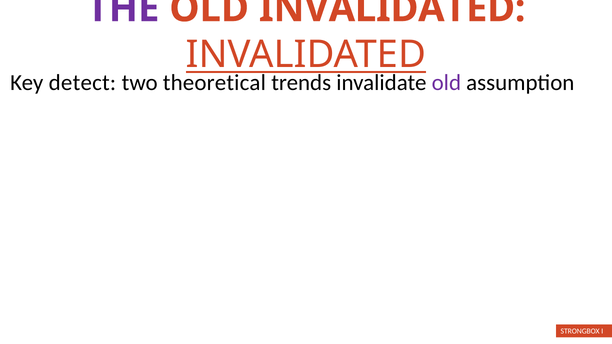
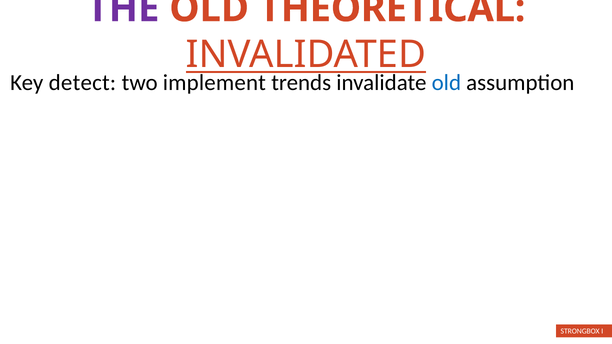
OLD INVALIDATED: INVALIDATED -> THEORETICAL
theoretical: theoretical -> implement
old at (446, 83) colour: purple -> blue
